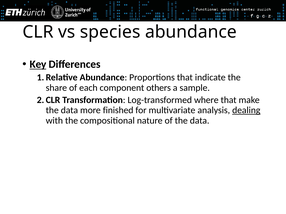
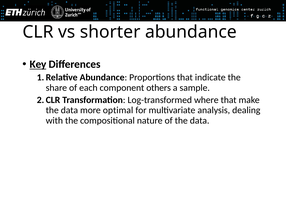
species: species -> shorter
finished: finished -> optimal
dealing underline: present -> none
